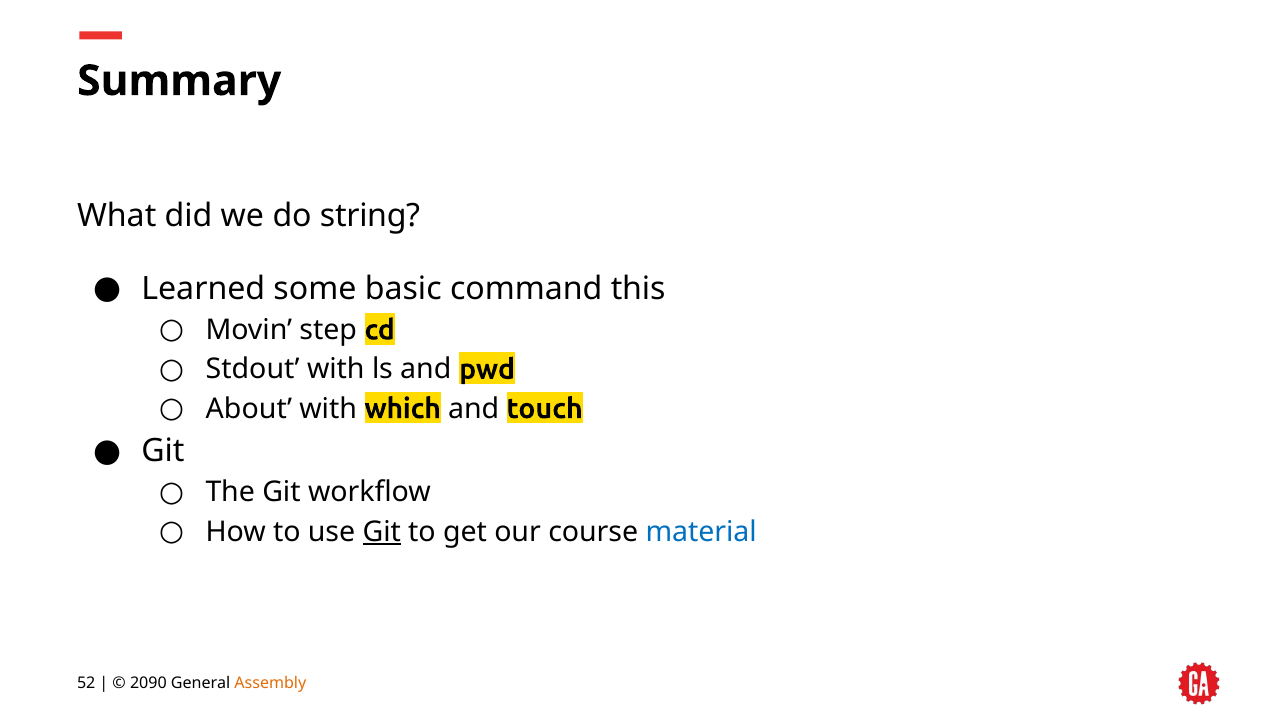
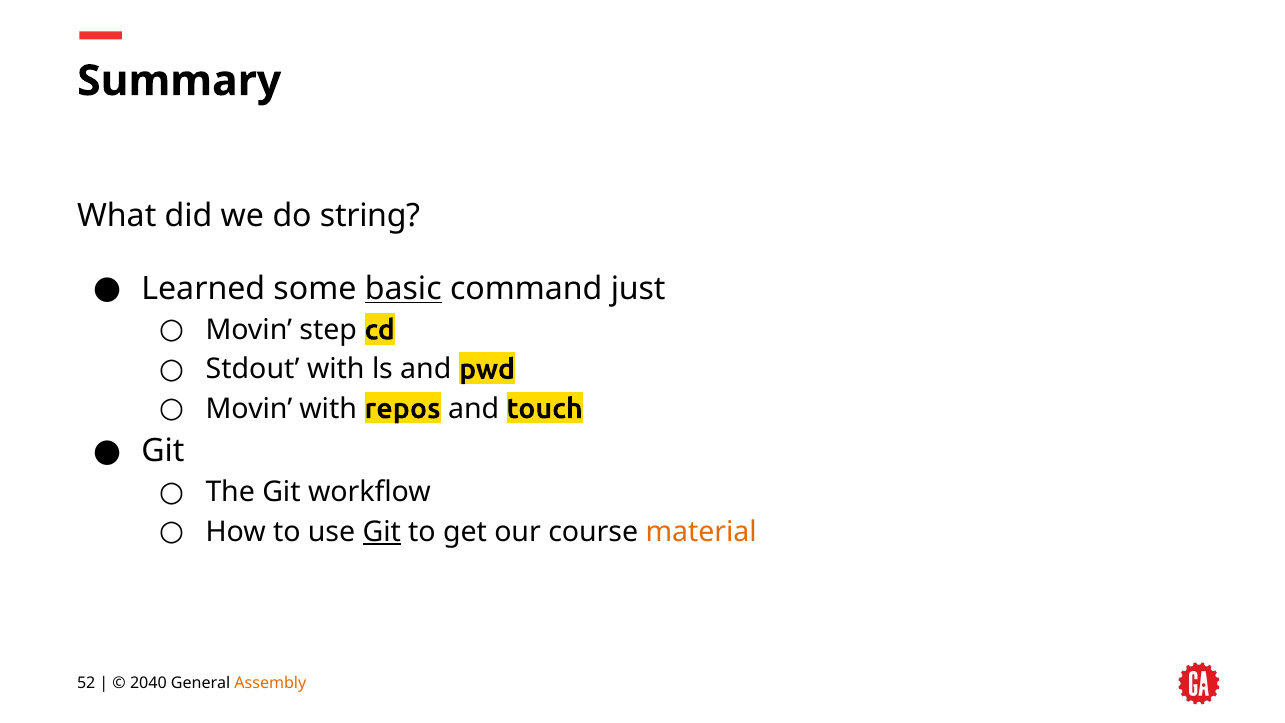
basic underline: none -> present
this: this -> just
About at (249, 409): About -> Movin
which: which -> repos
material colour: blue -> orange
2090: 2090 -> 2040
